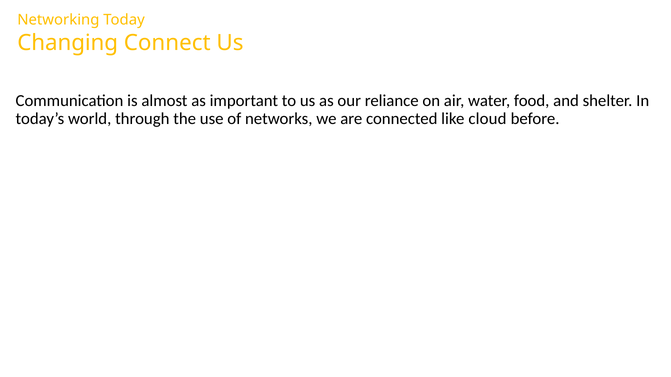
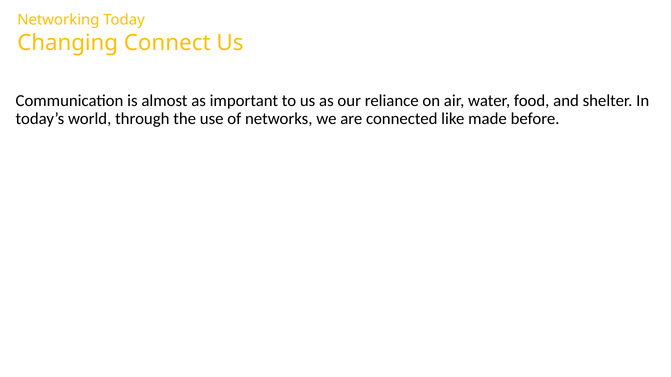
cloud: cloud -> made
